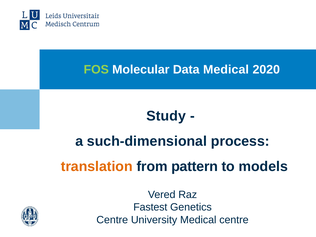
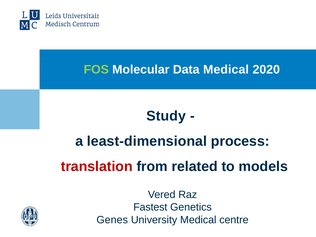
such-dimensional: such-dimensional -> least-dimensional
translation colour: orange -> red
pattern: pattern -> related
Centre at (112, 220): Centre -> Genes
